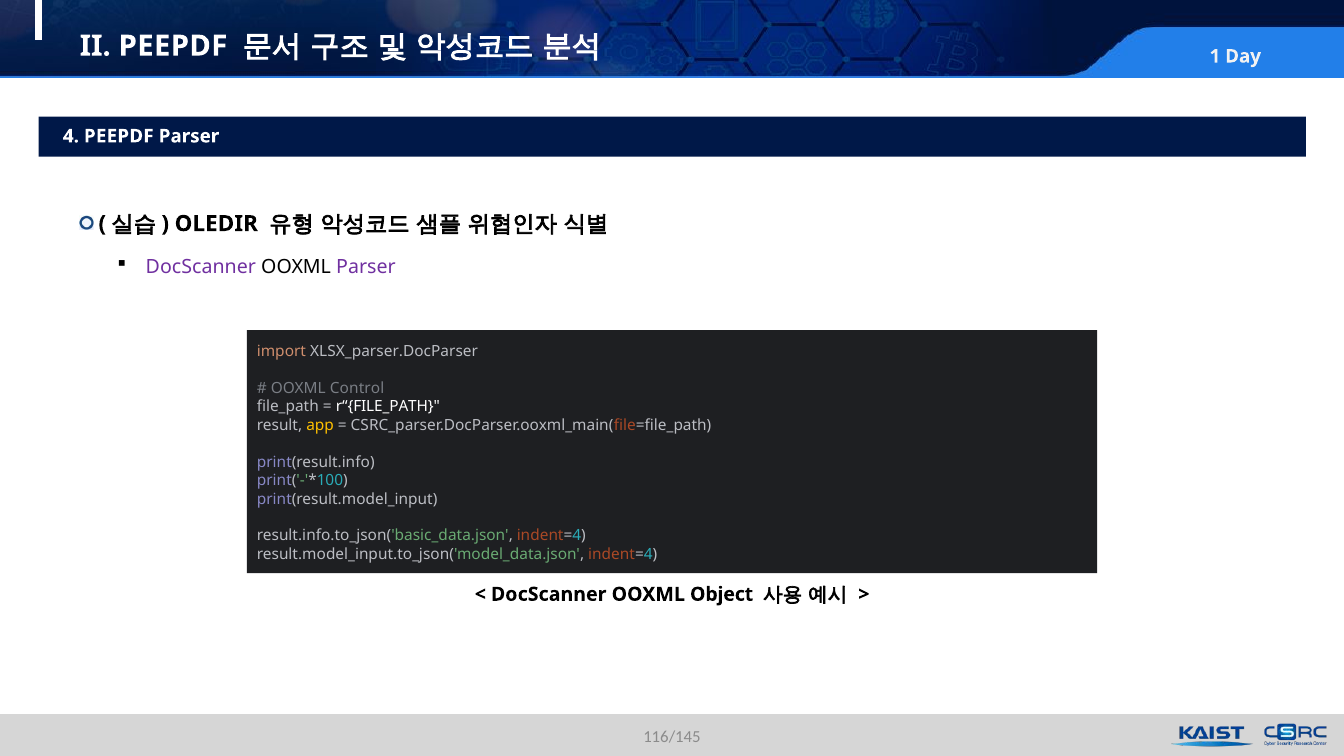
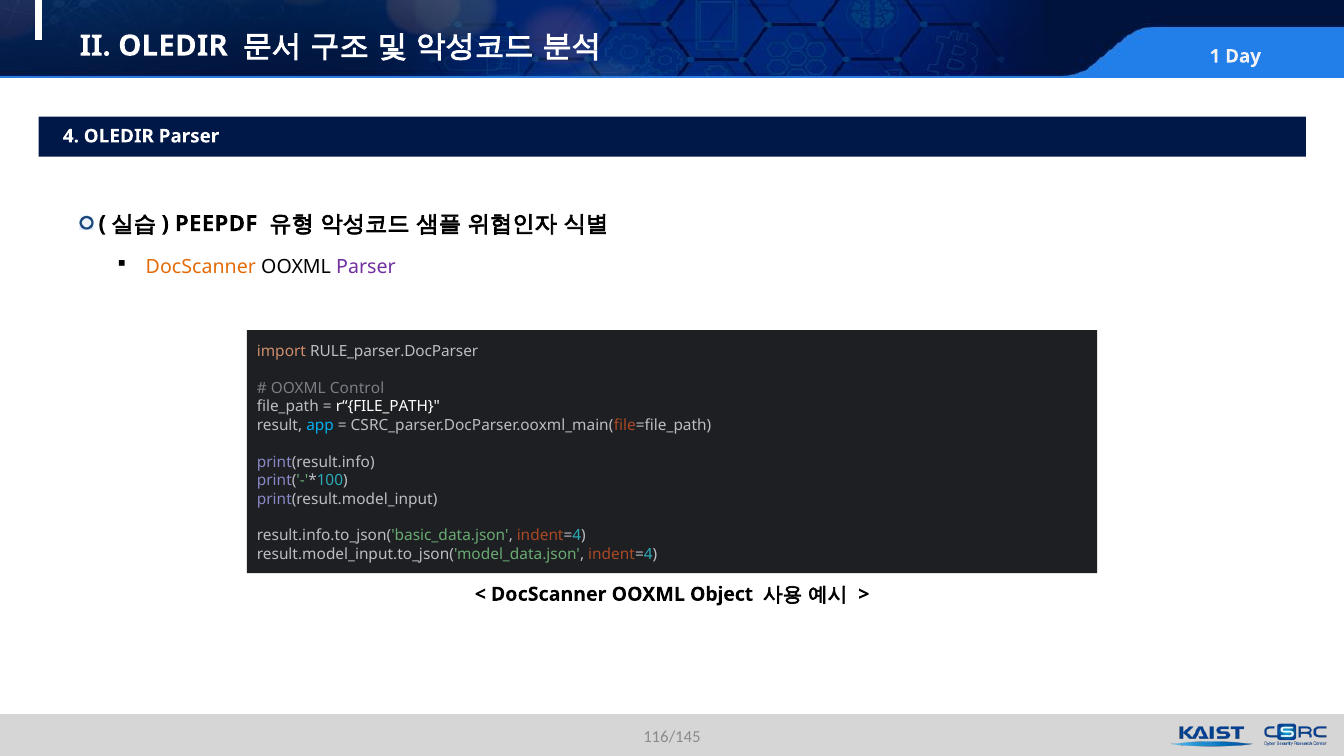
II PEEPDF: PEEPDF -> OLEDIR
4 PEEPDF: PEEPDF -> OLEDIR
OLEDIR: OLEDIR -> PEEPDF
DocScanner at (201, 267) colour: purple -> orange
XLSX_parser.DocParser: XLSX_parser.DocParser -> RULE_parser.DocParser
app colour: yellow -> light blue
